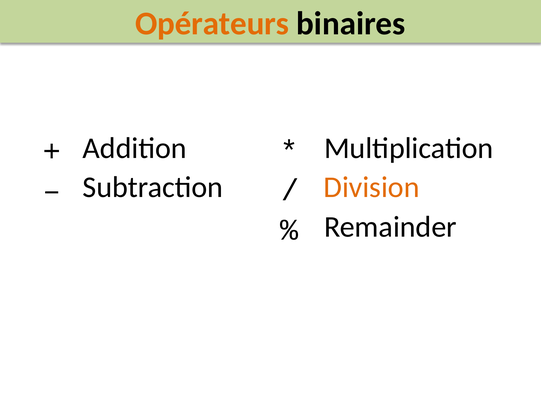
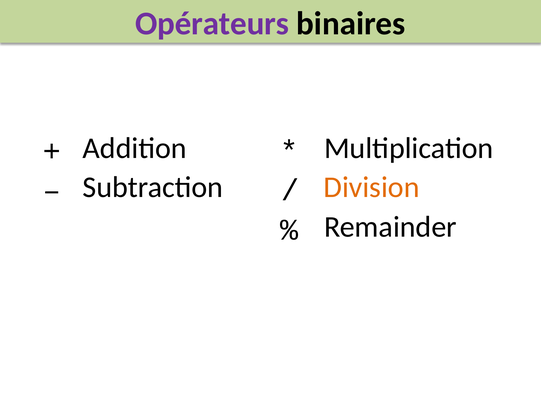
Opérateurs colour: orange -> purple
